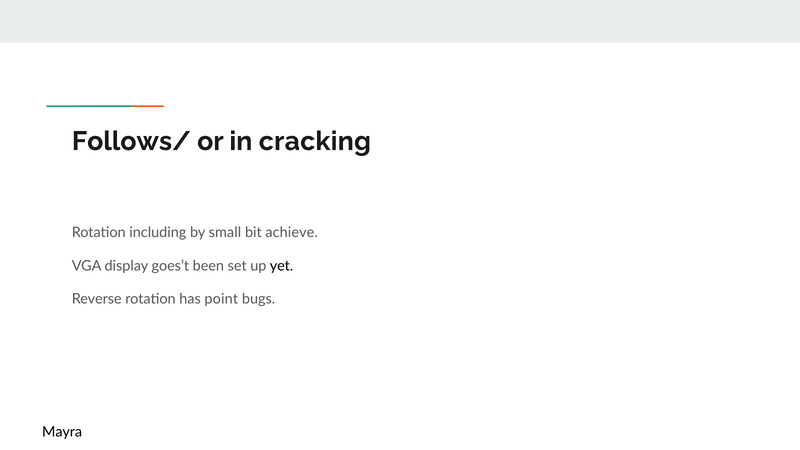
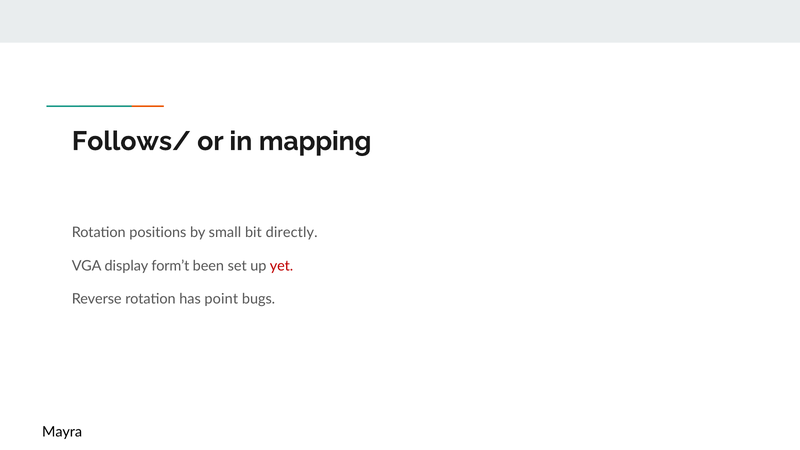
cracking: cracking -> mapping
including: including -> positions
achieve: achieve -> directly
goes’t: goes’t -> form’t
yet colour: black -> red
